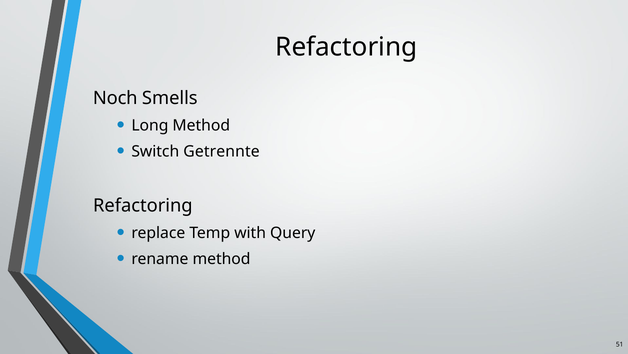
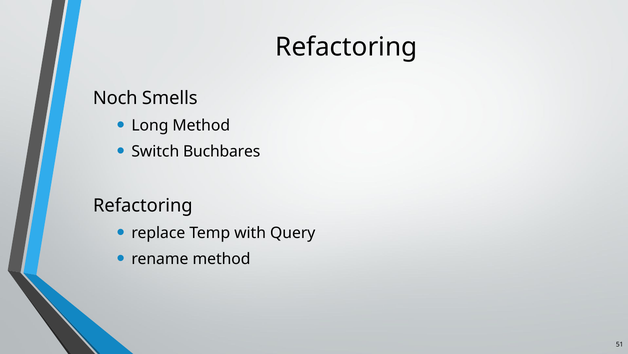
Getrennte: Getrennte -> Buchbares
